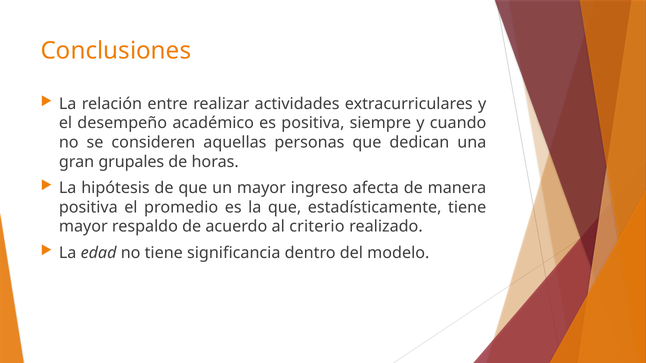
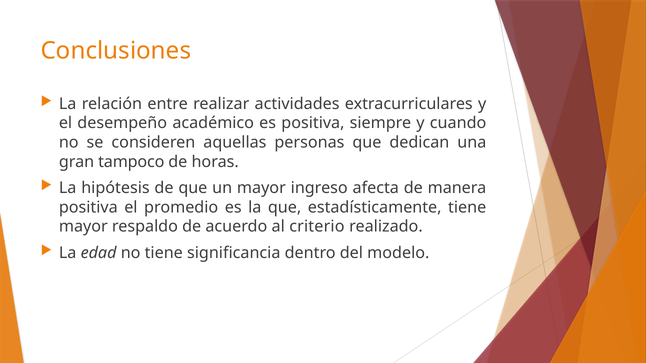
grupales: grupales -> tampoco
